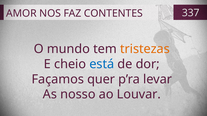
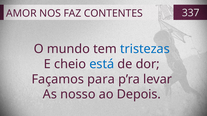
tristezas colour: orange -> blue
quer: quer -> para
Louvar: Louvar -> Depois
